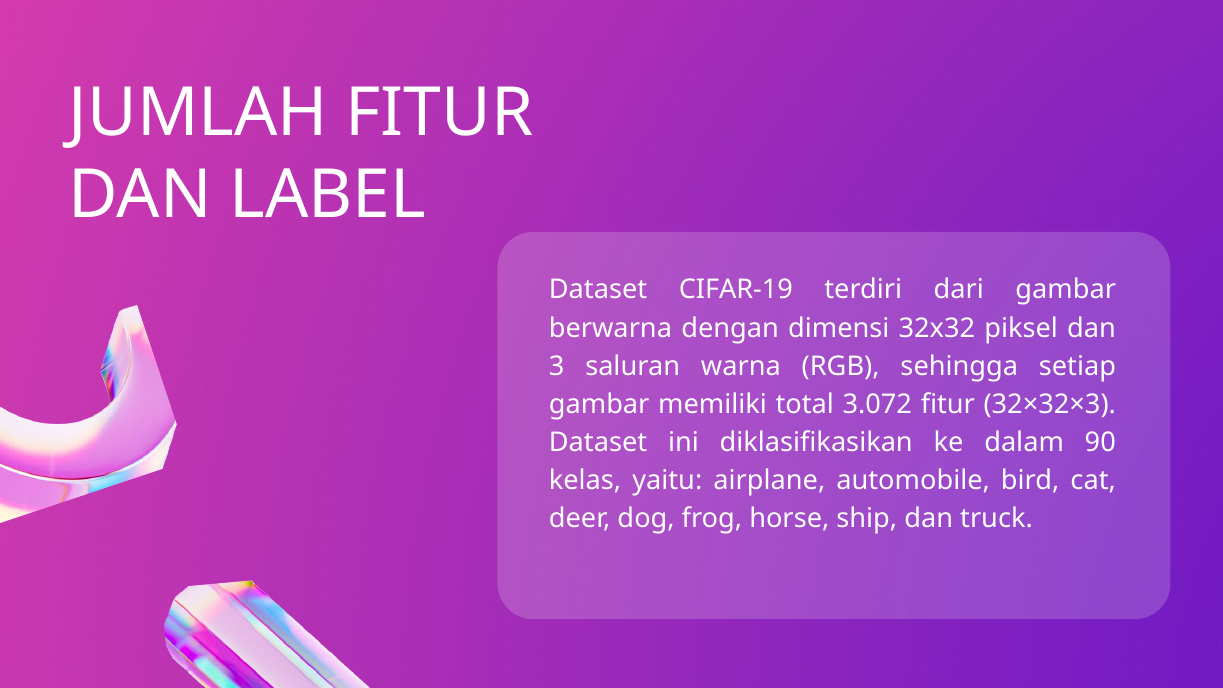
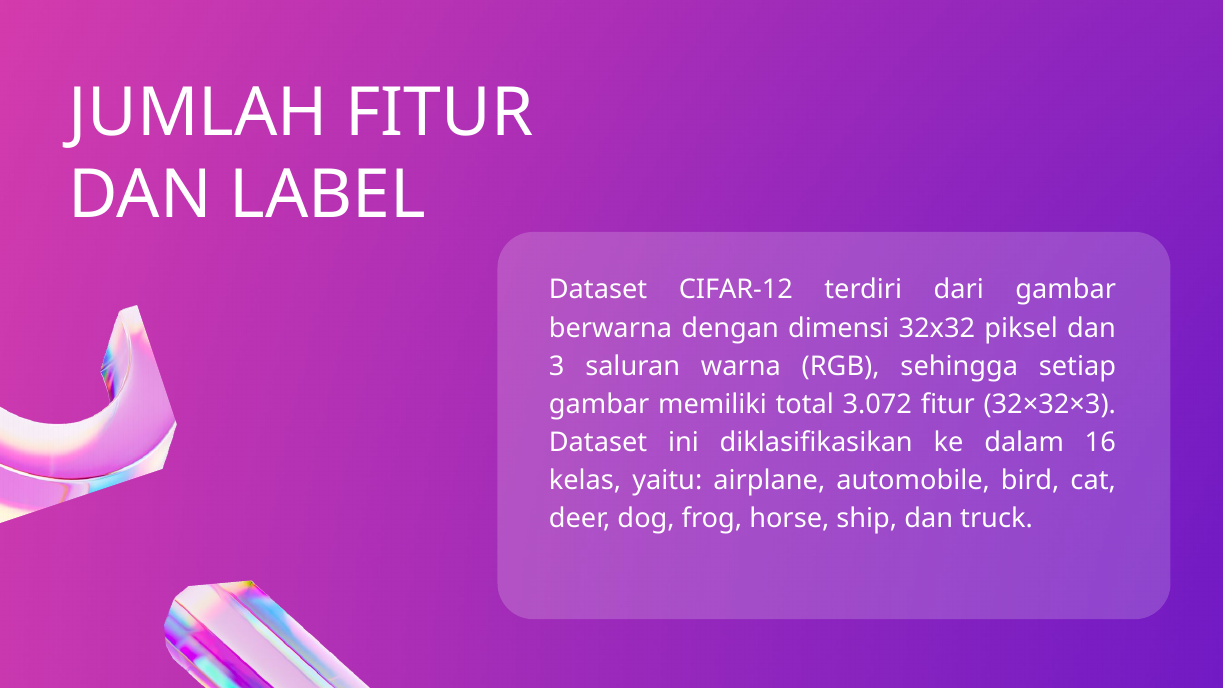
CIFAR-19: CIFAR-19 -> CIFAR-12
90: 90 -> 16
